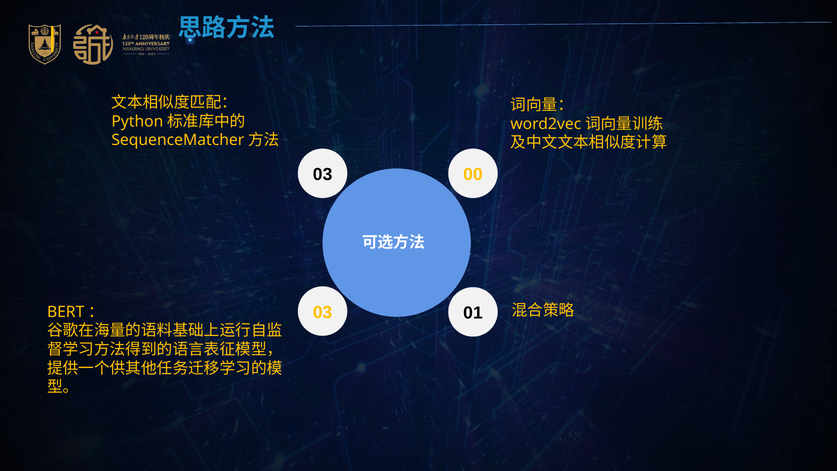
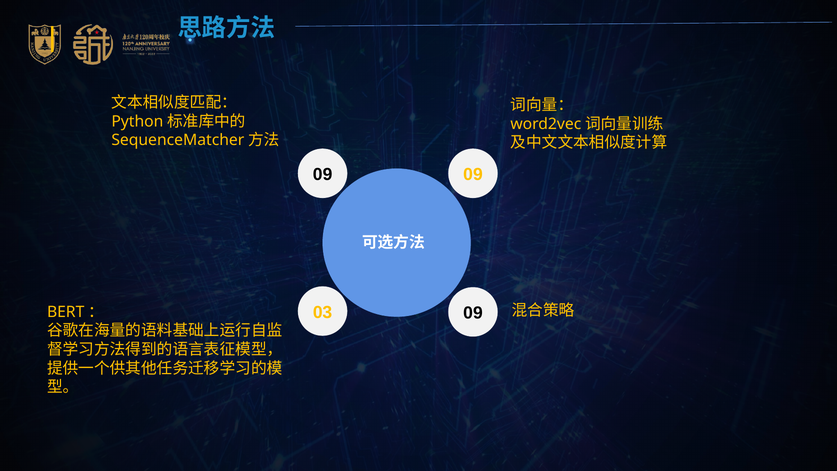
3 at (328, 174): 3 -> 9
0 at (478, 174): 0 -> 9
1 at (478, 313): 1 -> 9
